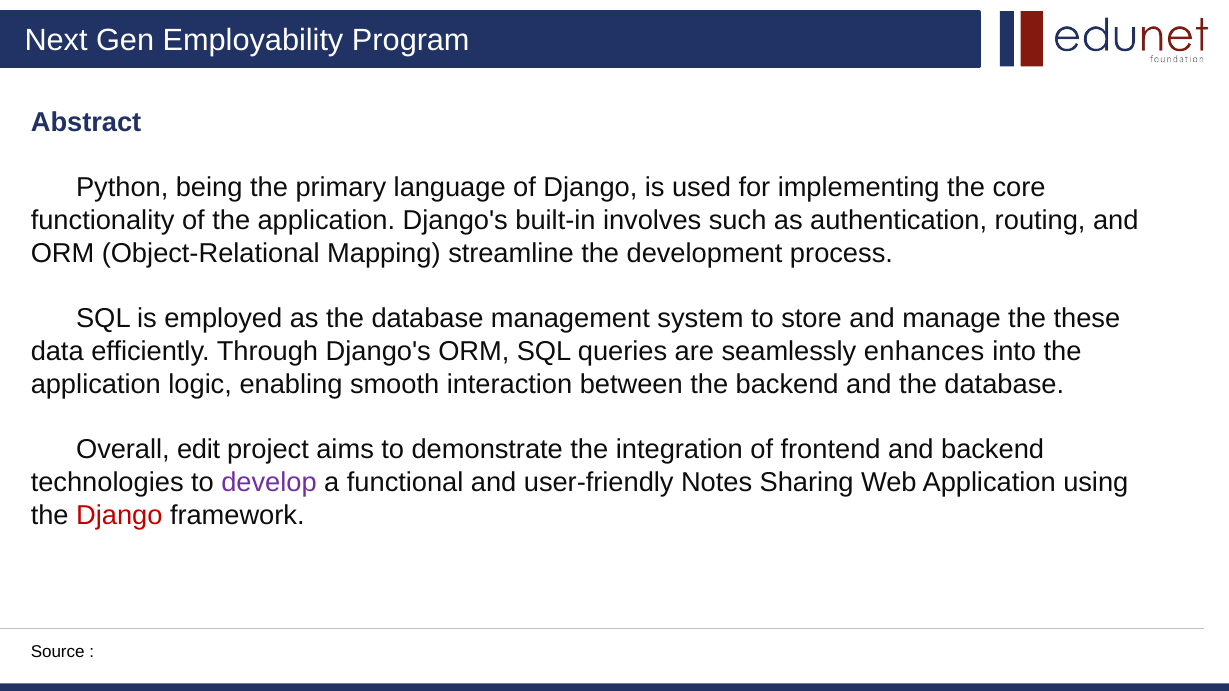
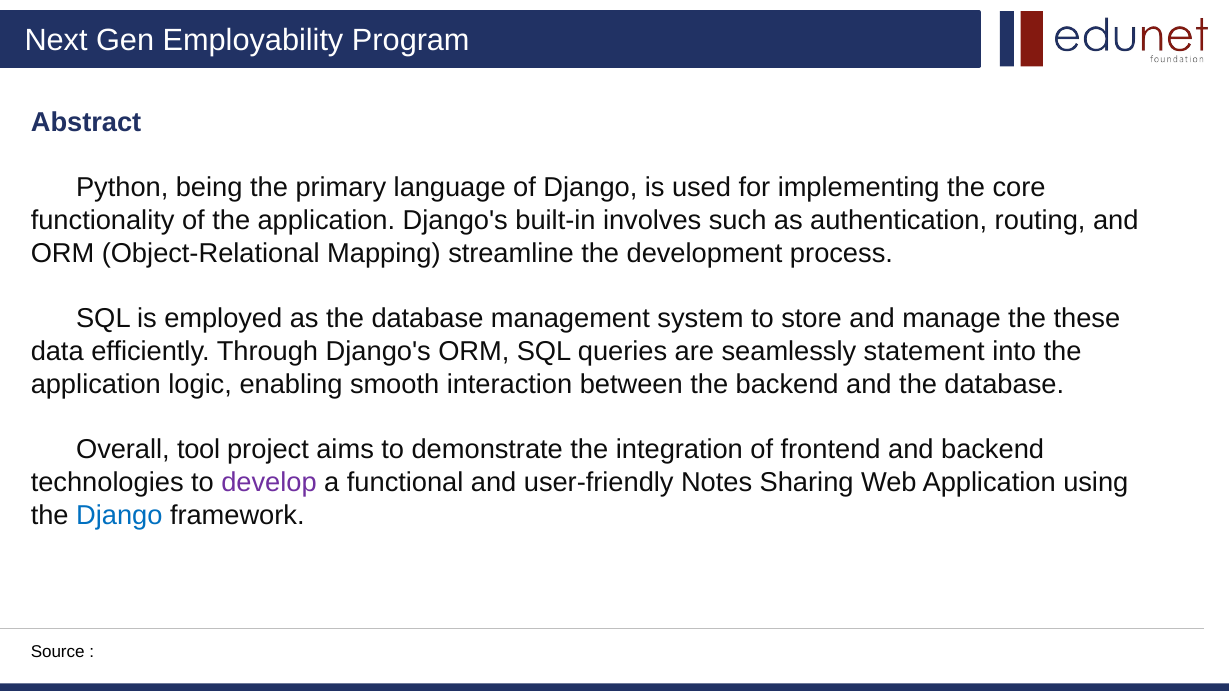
enhances: enhances -> statement
edit: edit -> tool
Django at (119, 515) colour: red -> blue
